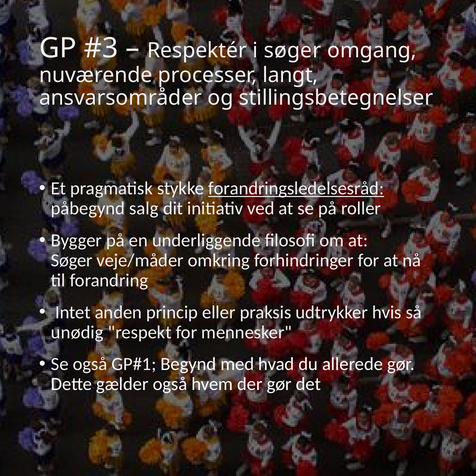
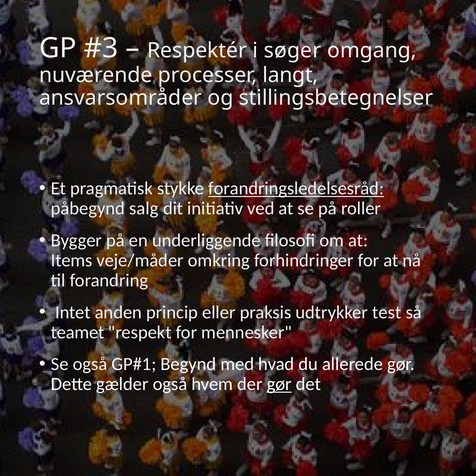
Søger at (72, 260): Søger -> Items
hvis: hvis -> test
unødig: unødig -> teamet
gør at (279, 384) underline: none -> present
